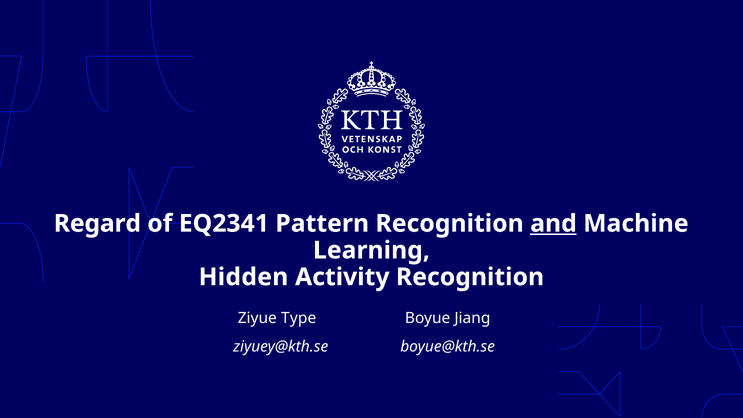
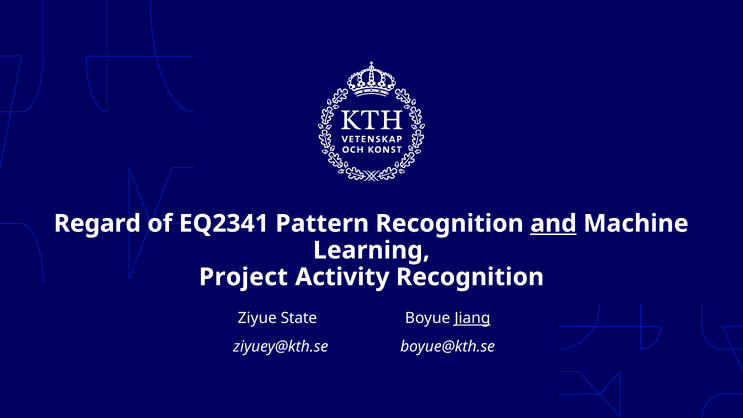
Hidden: Hidden -> Project
Type: Type -> State
Jiang underline: none -> present
